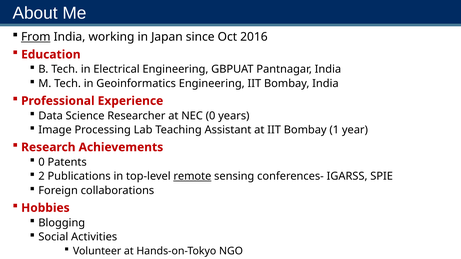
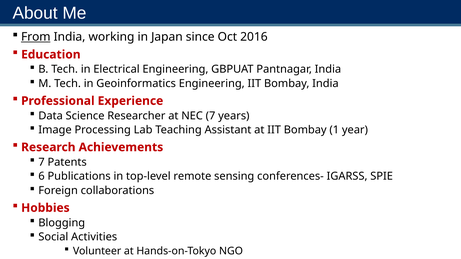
NEC 0: 0 -> 7
0 at (42, 162): 0 -> 7
2: 2 -> 6
remote underline: present -> none
